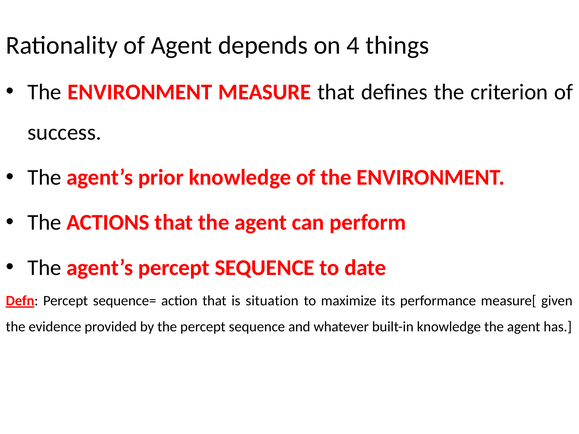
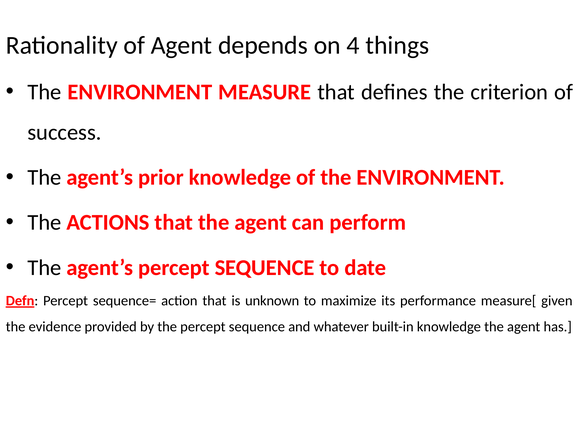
situation: situation -> unknown
